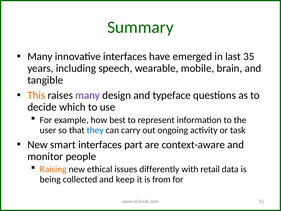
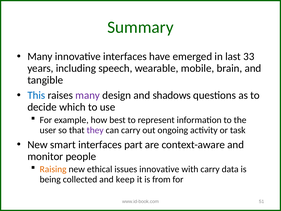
35: 35 -> 33
This colour: orange -> blue
typeface: typeface -> shadows
they colour: blue -> purple
issues differently: differently -> innovative
with retail: retail -> carry
